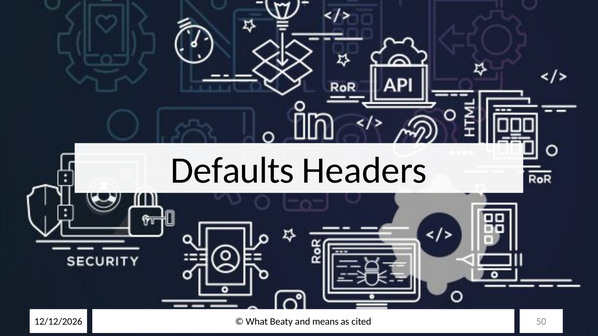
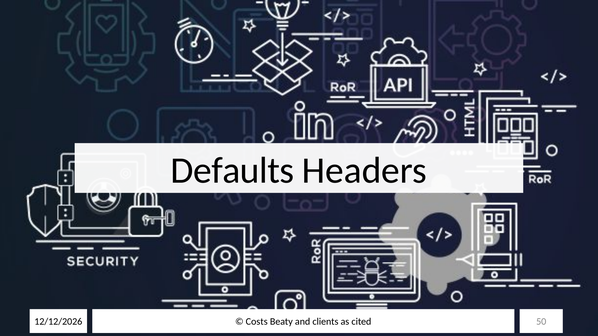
What: What -> Costs
means: means -> clients
